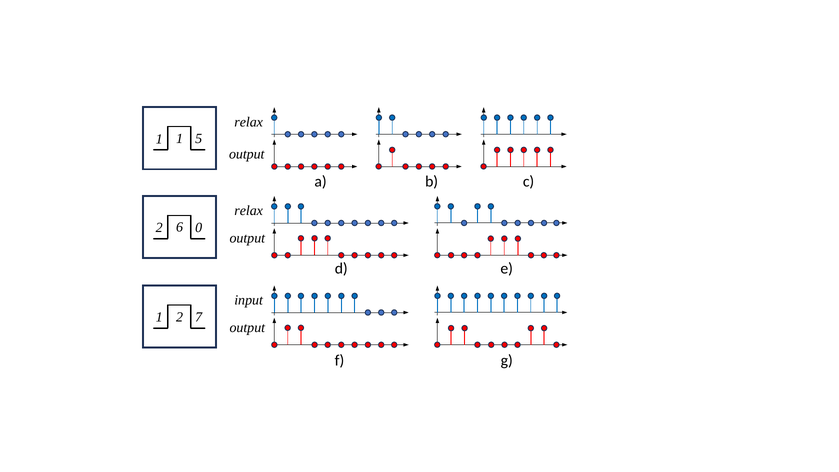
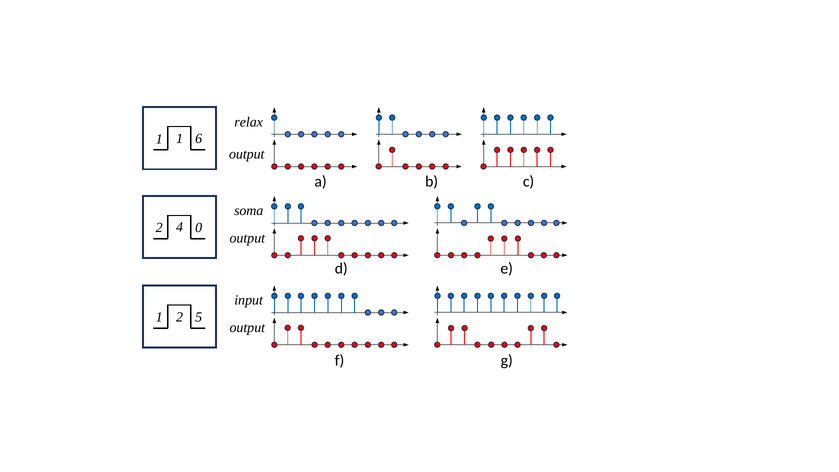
5: 5 -> 6
relax at (249, 211): relax -> soma
6: 6 -> 4
7: 7 -> 5
